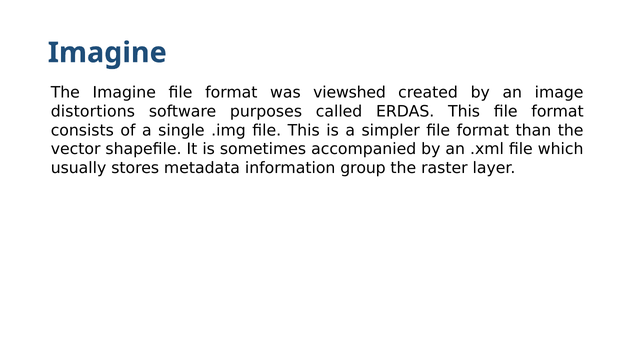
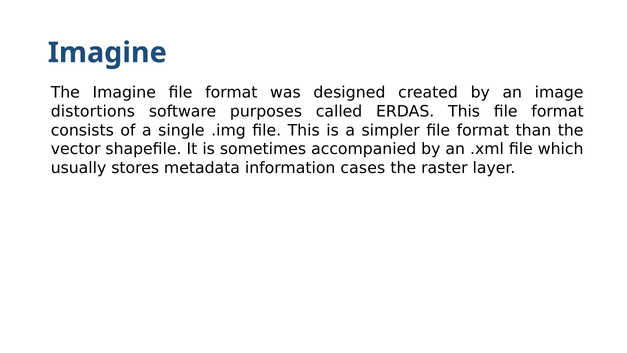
viewshed: viewshed -> designed
group: group -> cases
